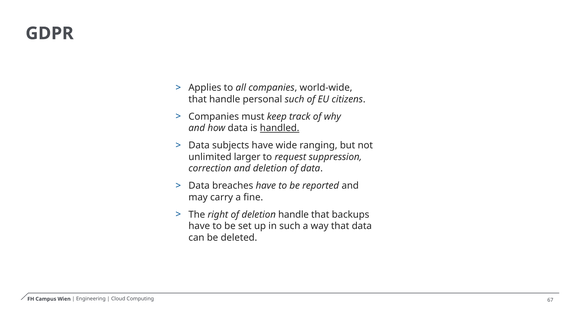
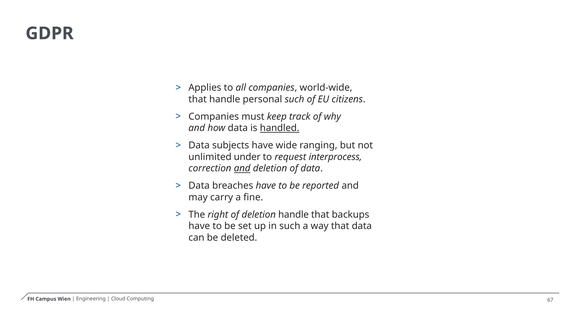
larger: larger -> under
suppression: suppression -> interprocess
and at (242, 168) underline: none -> present
